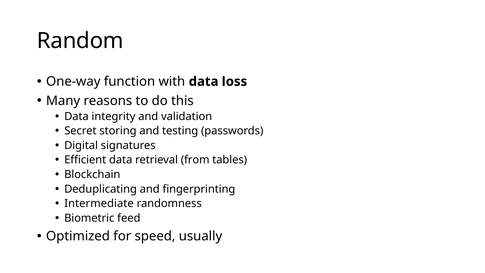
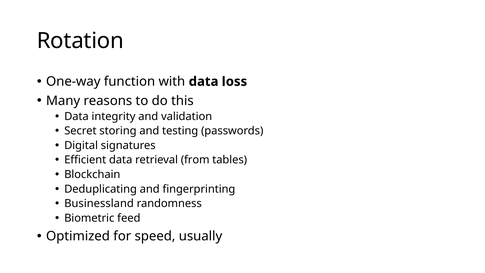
Random: Random -> Rotation
Intermediate: Intermediate -> Businessland
